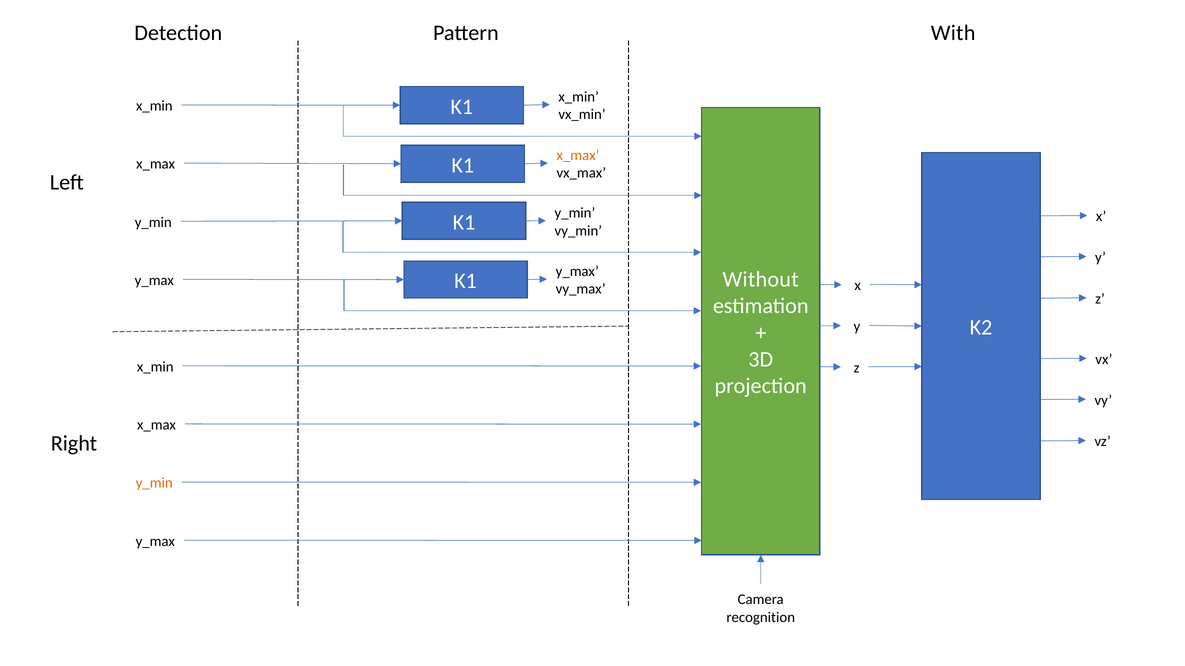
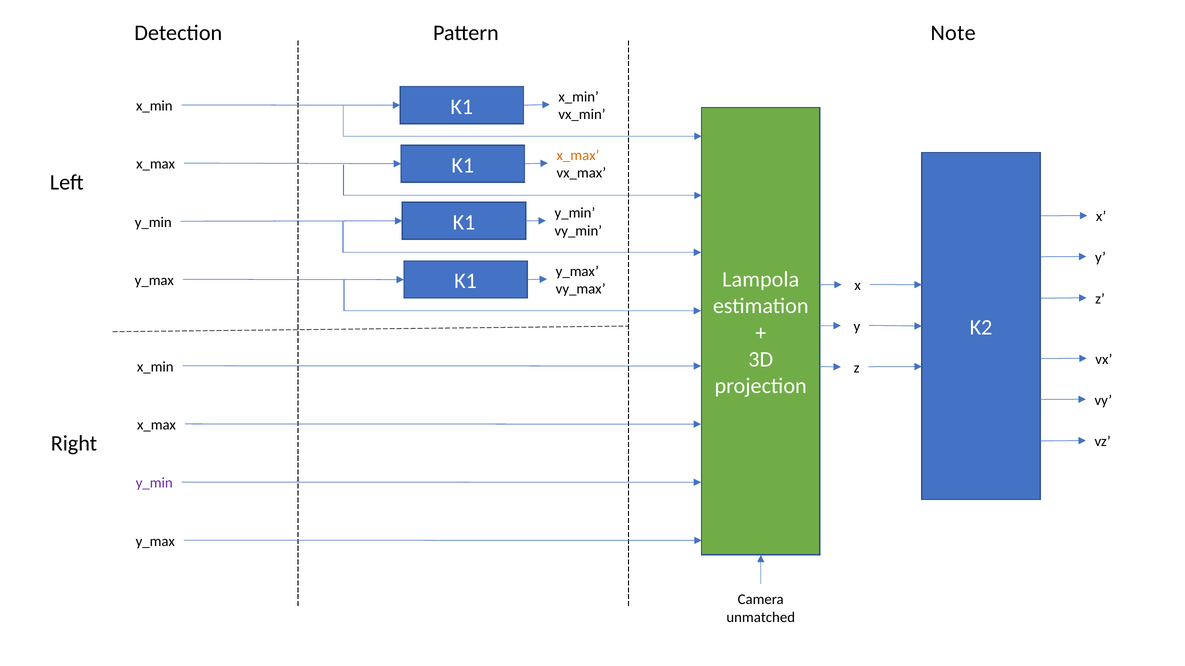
With: With -> Note
Without: Without -> Lampola
y_min at (154, 484) colour: orange -> purple
recognition: recognition -> unmatched
